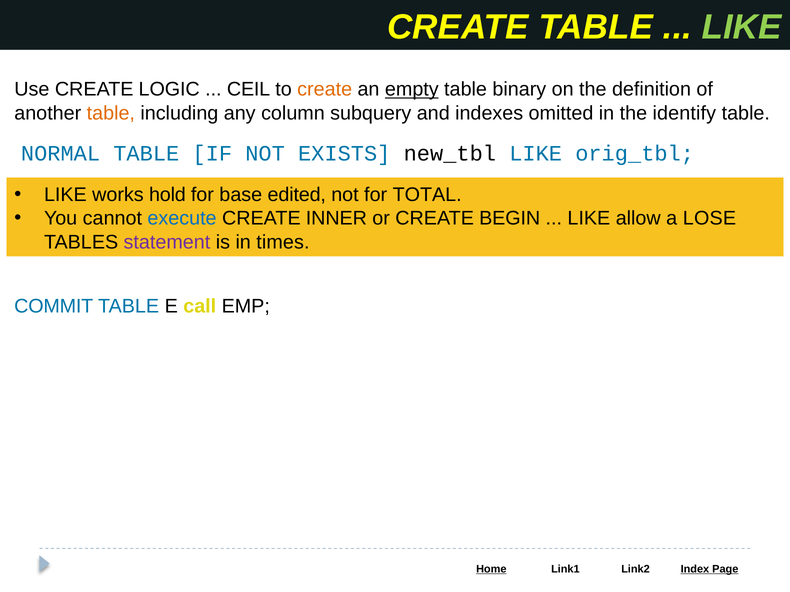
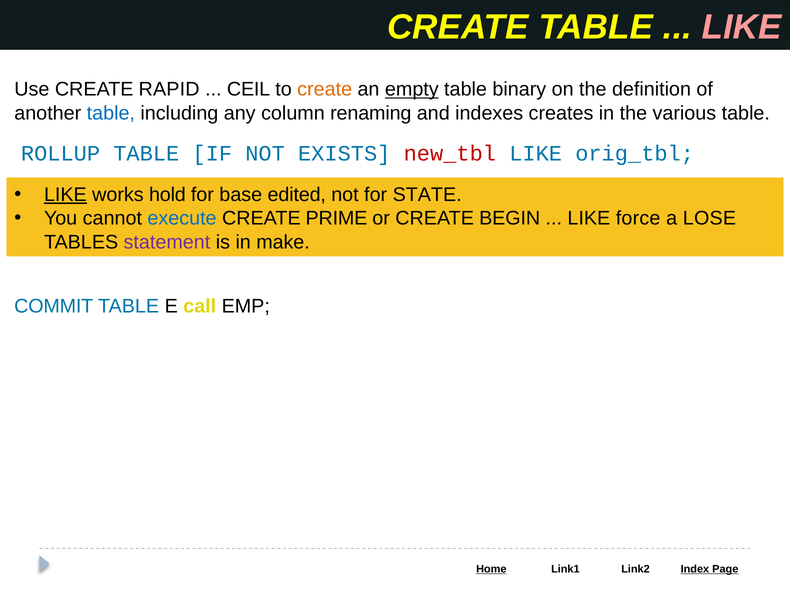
LIKE at (742, 27) colour: light green -> pink
LOGIC: LOGIC -> RAPID
table at (111, 113) colour: orange -> blue
subquery: subquery -> renaming
omitted: omitted -> creates
identify: identify -> various
NORMAL: NORMAL -> ROLLUP
new_tbl colour: black -> red
LIKE at (65, 195) underline: none -> present
TOTAL: TOTAL -> STATE
INNER: INNER -> PRIME
allow: allow -> force
times: times -> make
